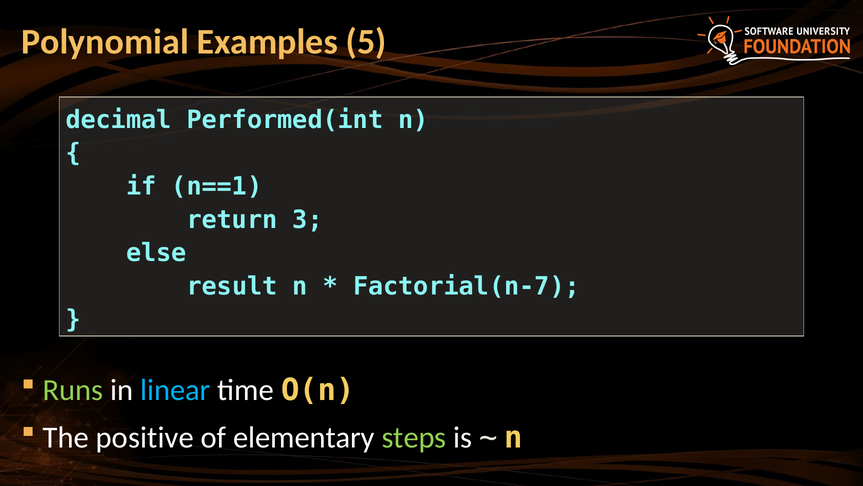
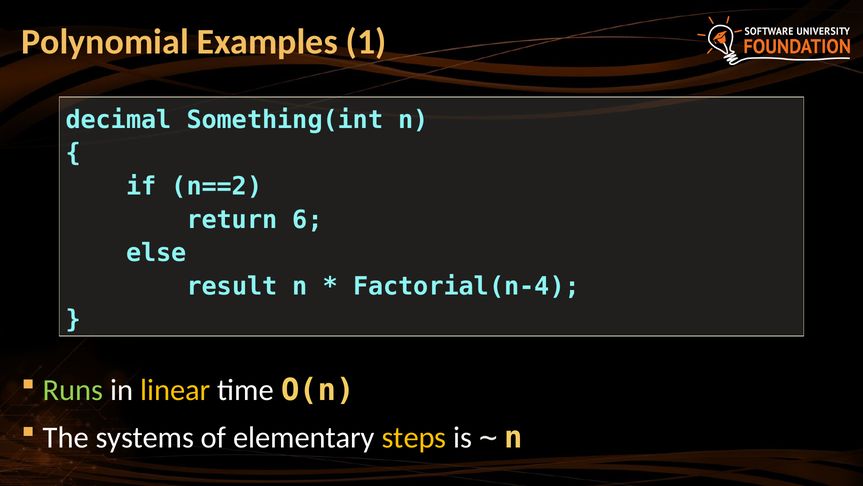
5: 5 -> 1
Performed(int: Performed(int -> Something(int
n==1: n==1 -> n==2
3: 3 -> 6
Factorial(n-7: Factorial(n-7 -> Factorial(n-4
linear colour: light blue -> yellow
positive: positive -> systems
steps colour: light green -> yellow
